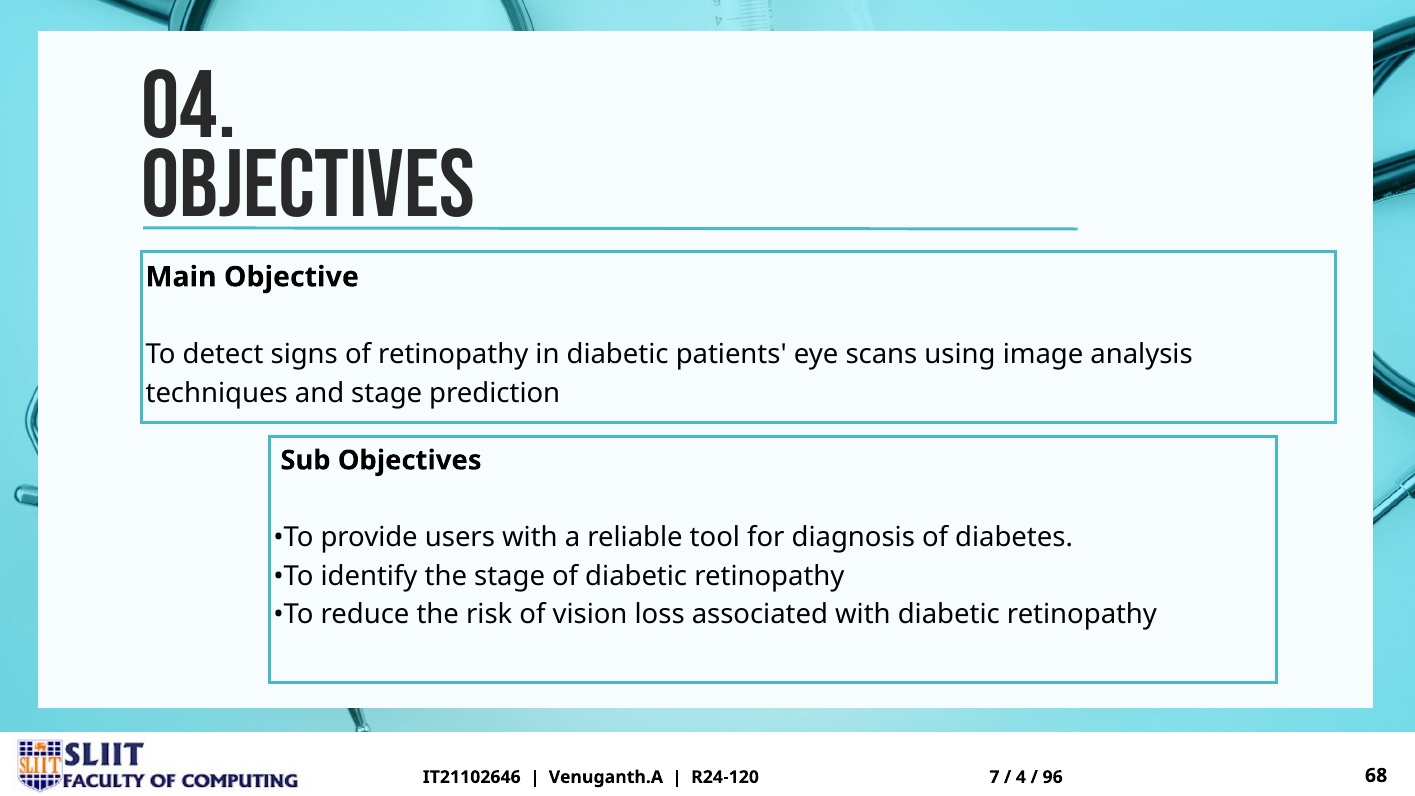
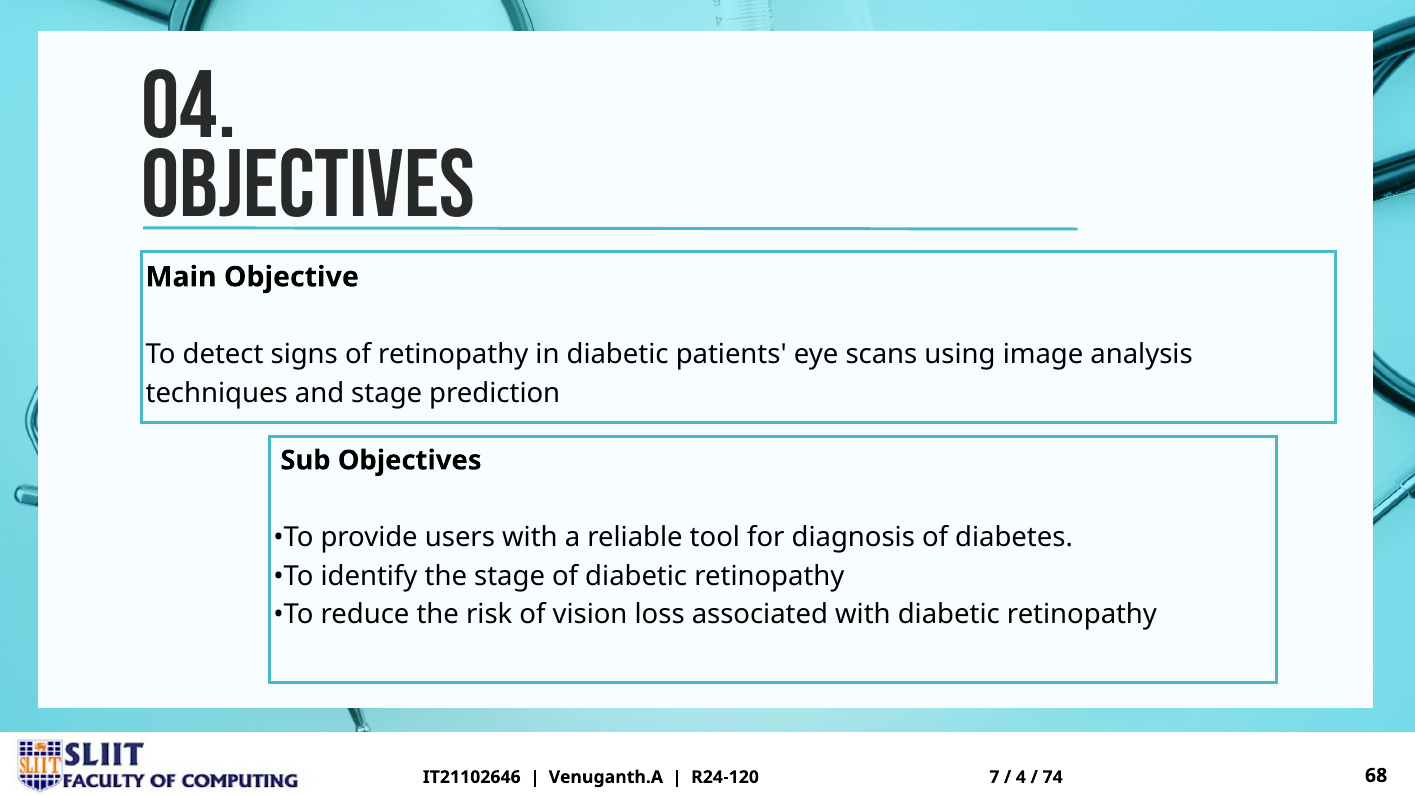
96: 96 -> 74
